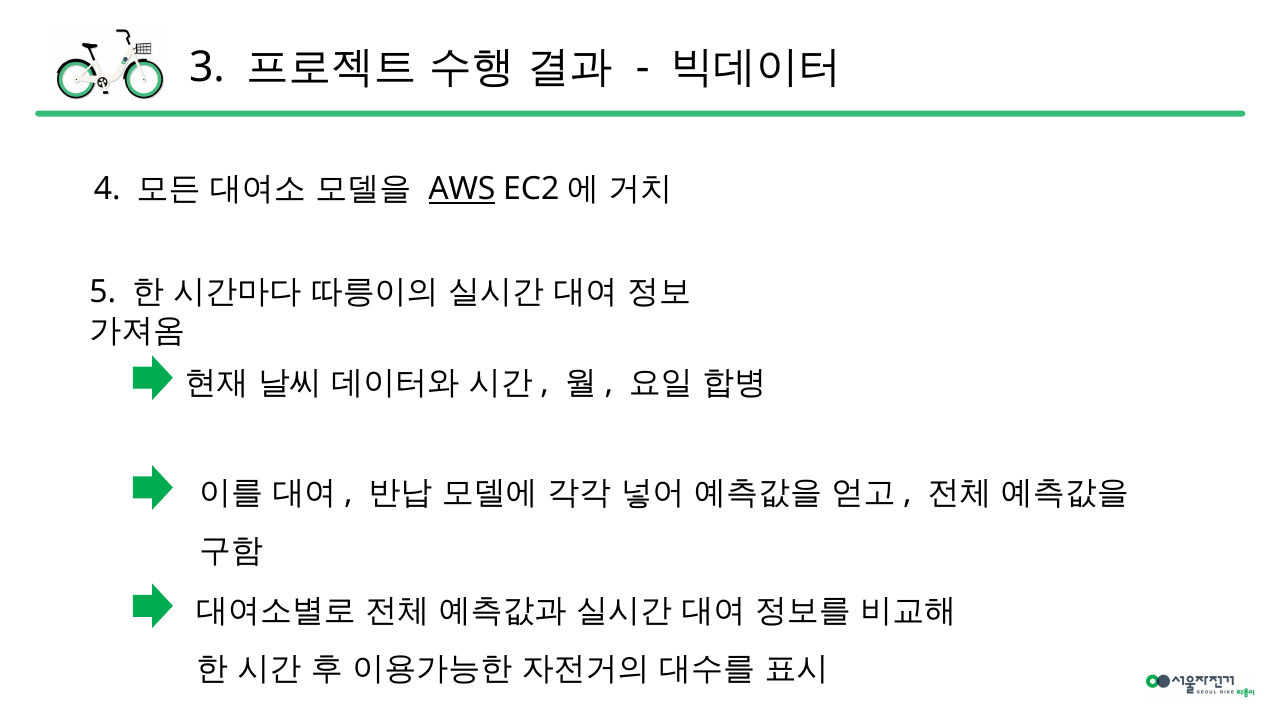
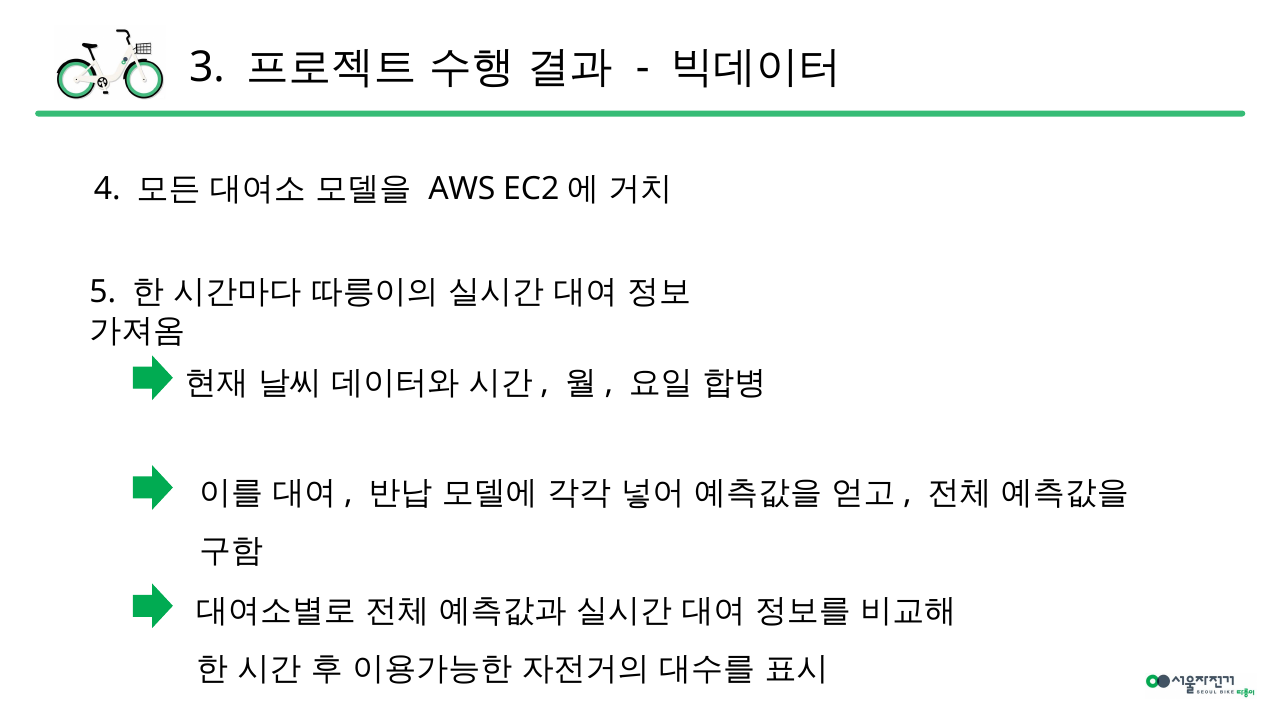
AWS underline: present -> none
